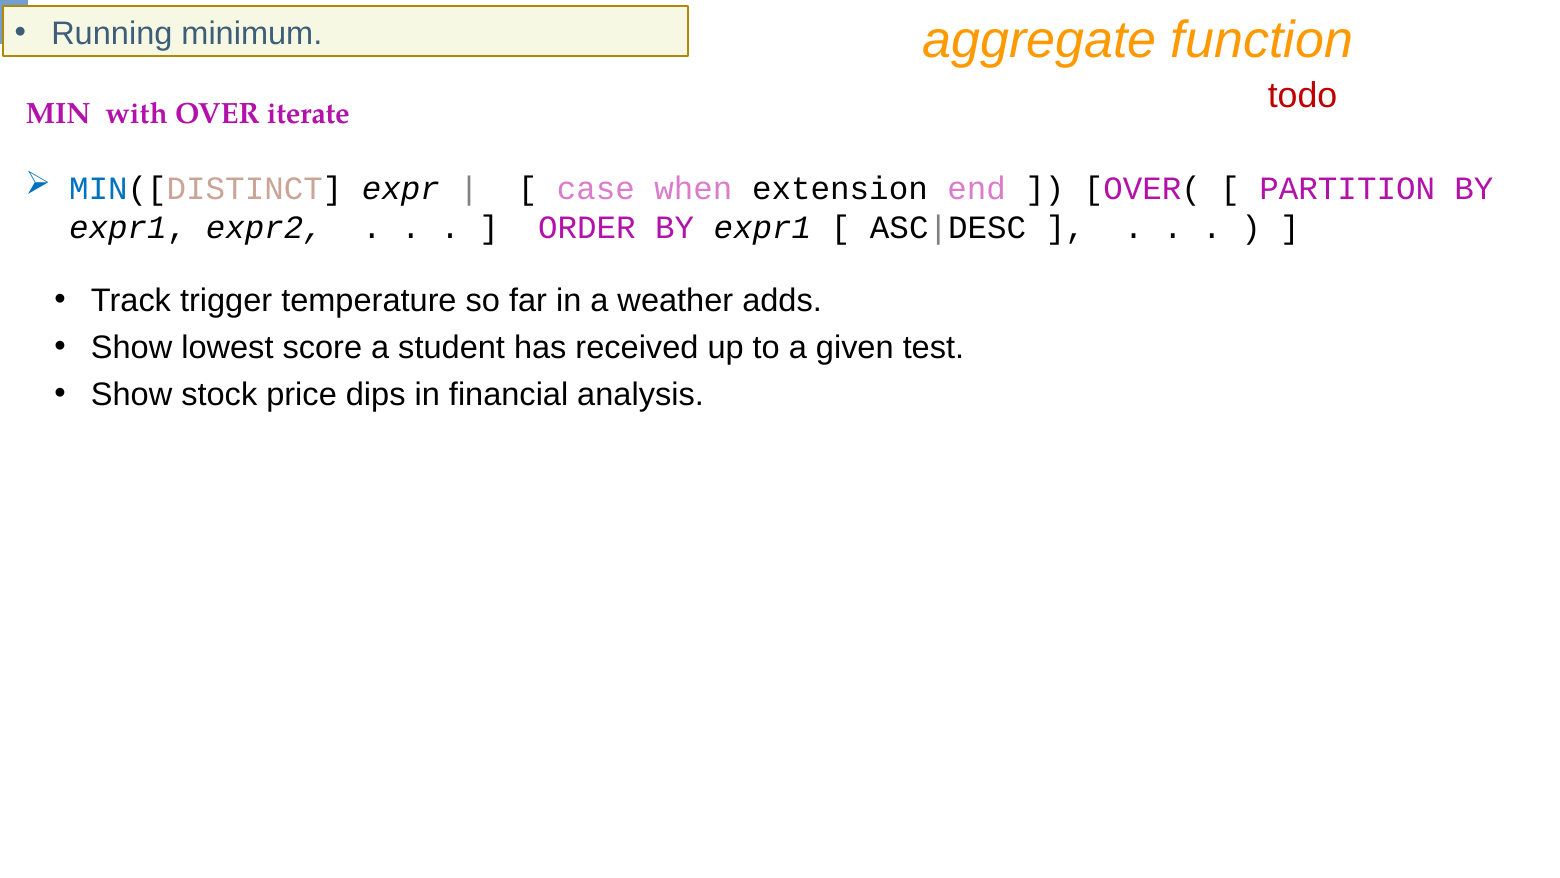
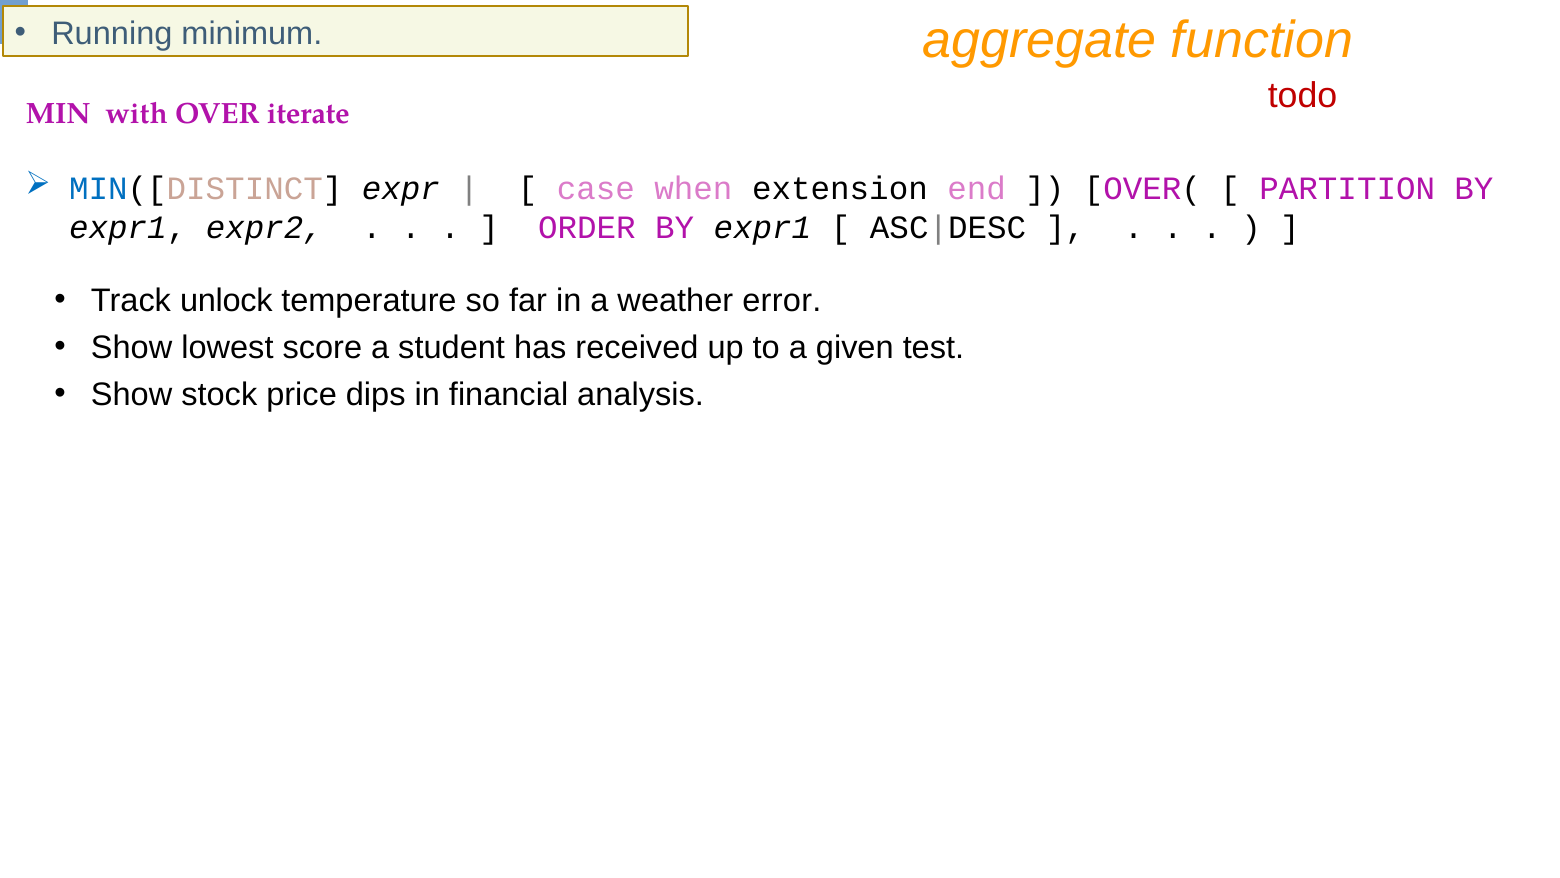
trigger: trigger -> unlock
adds: adds -> error
